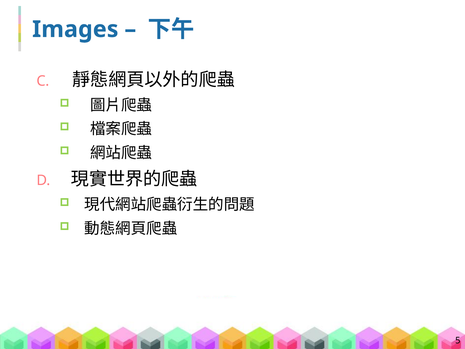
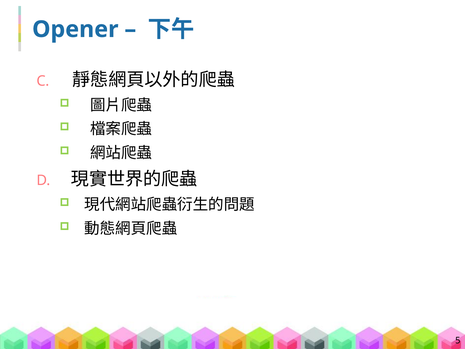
Images: Images -> Opener
